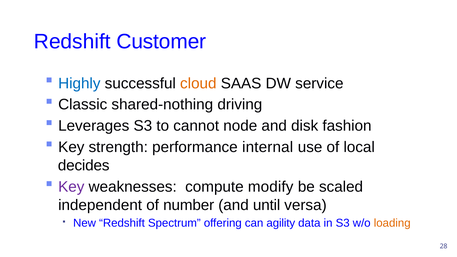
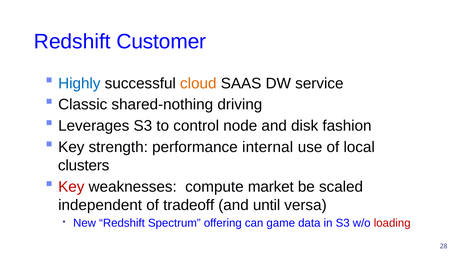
cannot: cannot -> control
decides: decides -> clusters
Key at (71, 187) colour: purple -> red
modify: modify -> market
number: number -> tradeoff
agility: agility -> game
loading colour: orange -> red
